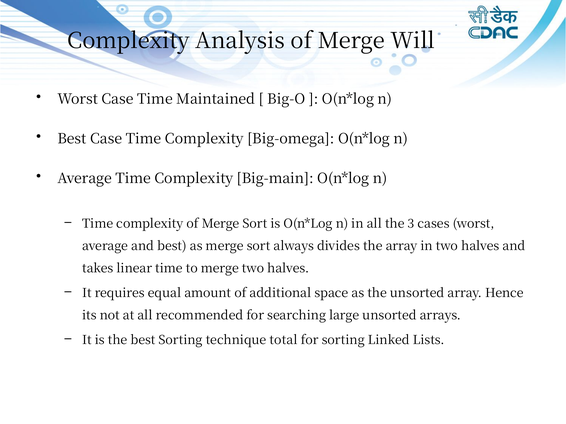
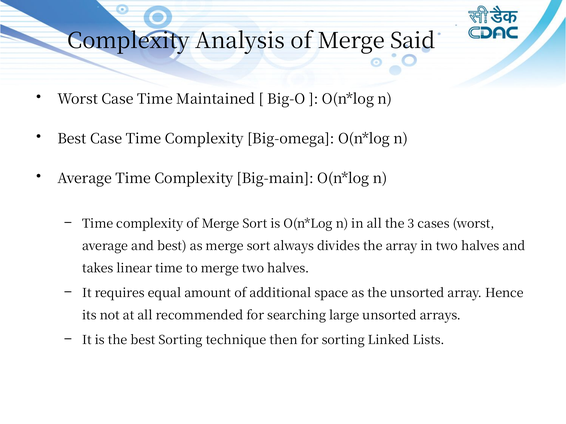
Will: Will -> Said
total: total -> then
